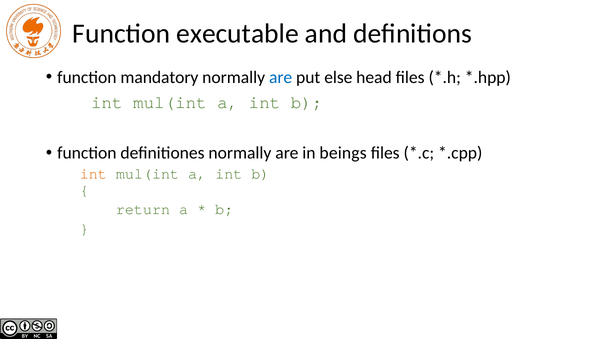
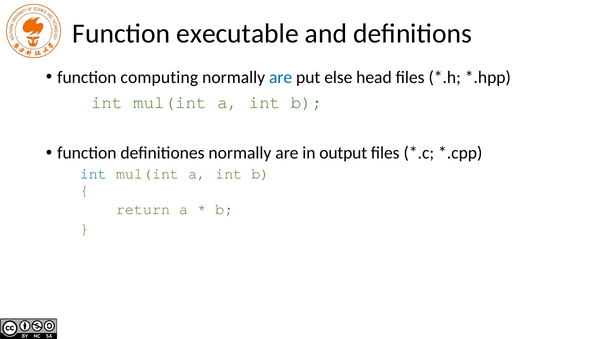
mandatory: mandatory -> computing
beings: beings -> output
int at (93, 174) colour: orange -> blue
